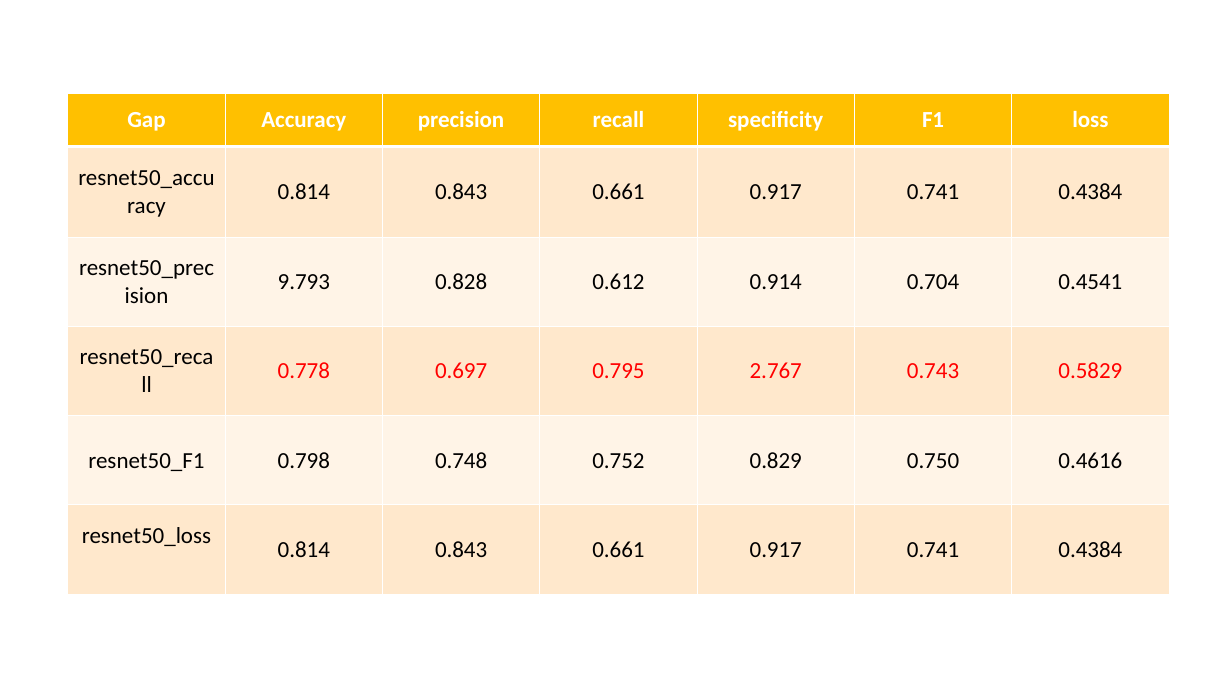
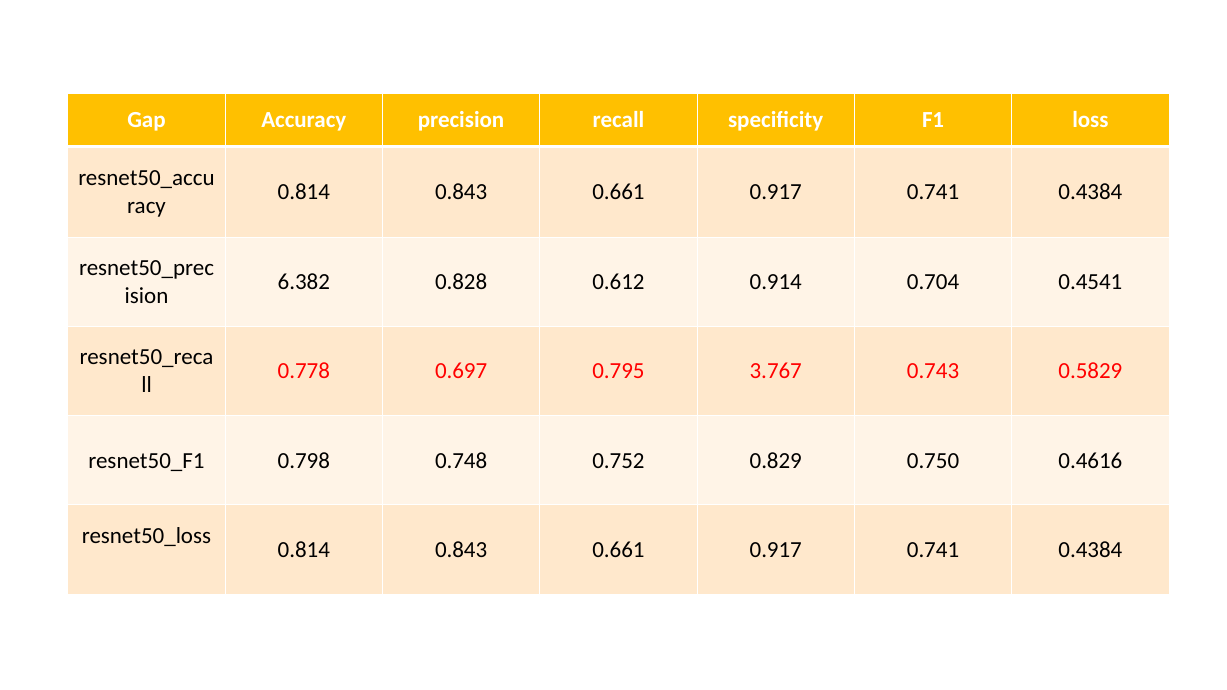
9.793: 9.793 -> 6.382
2.767: 2.767 -> 3.767
